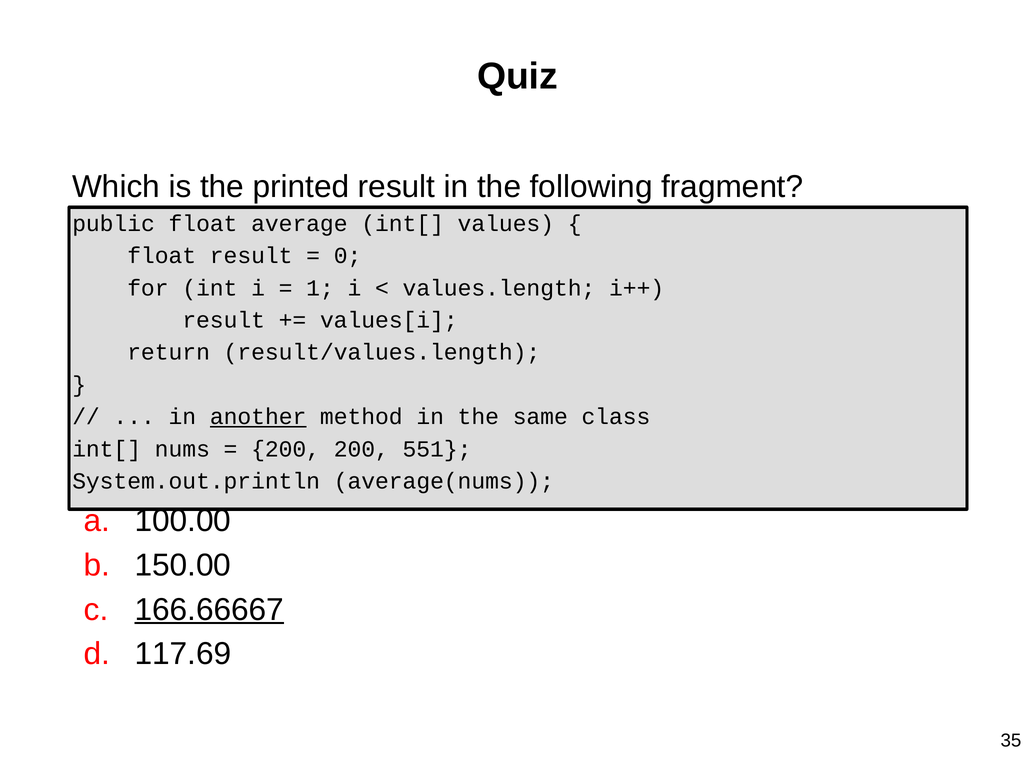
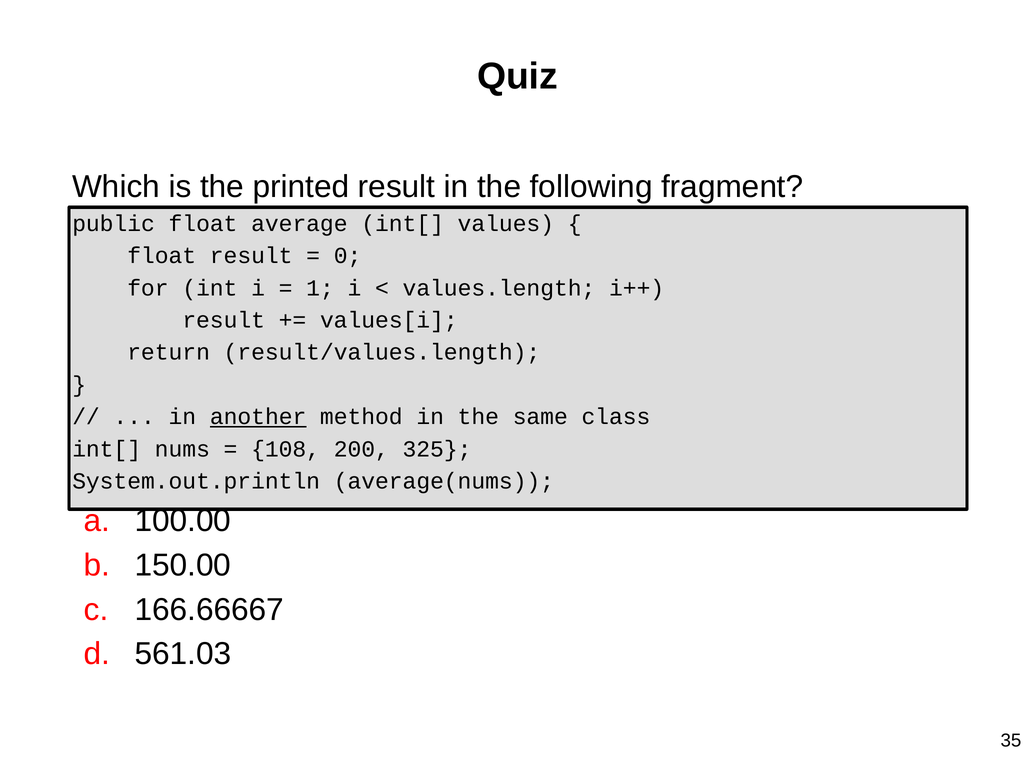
200 at (286, 449): 200 -> 108
551: 551 -> 325
166.66667 underline: present -> none
117.69: 117.69 -> 561.03
